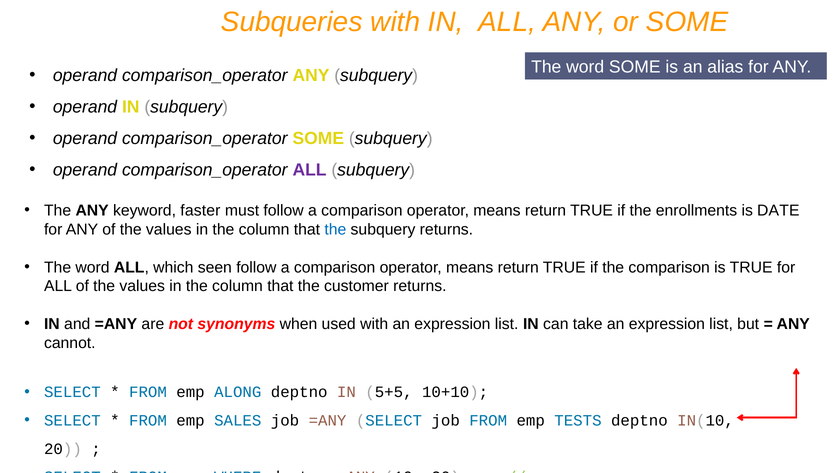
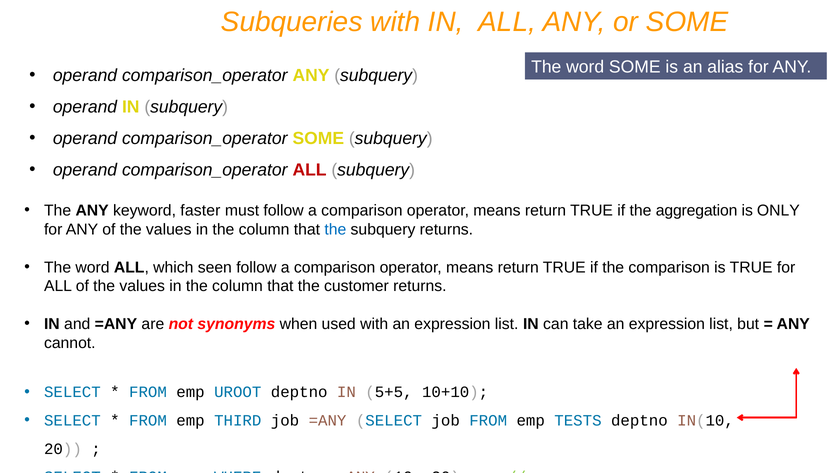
ALL at (310, 170) colour: purple -> red
enrollments: enrollments -> aggregation
DATE: DATE -> ONLY
ALONG: ALONG -> UROOT
SALES: SALES -> THIRD
